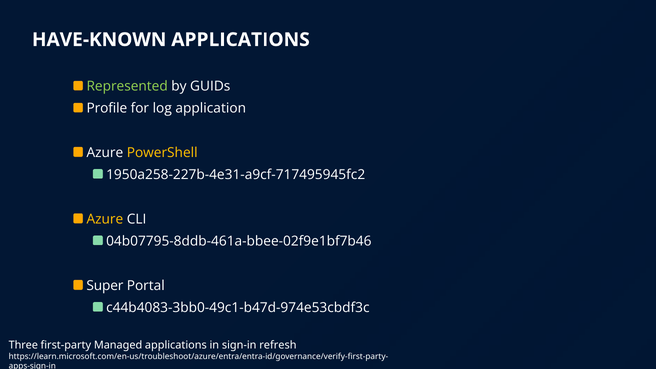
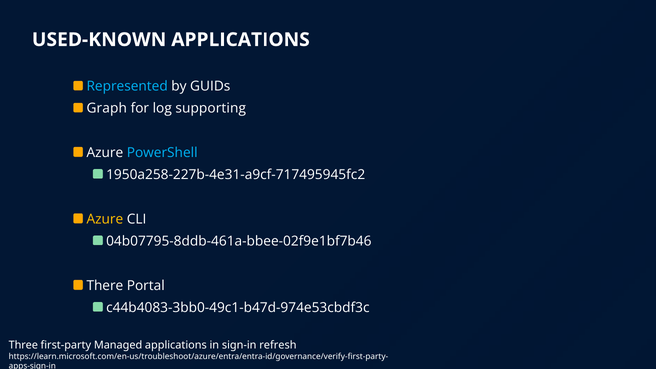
HAVE-KNOWN: HAVE-KNOWN -> USED-KNOWN
Represented colour: light green -> light blue
Profile: Profile -> Graph
application: application -> supporting
PowerShell colour: yellow -> light blue
Super: Super -> There
